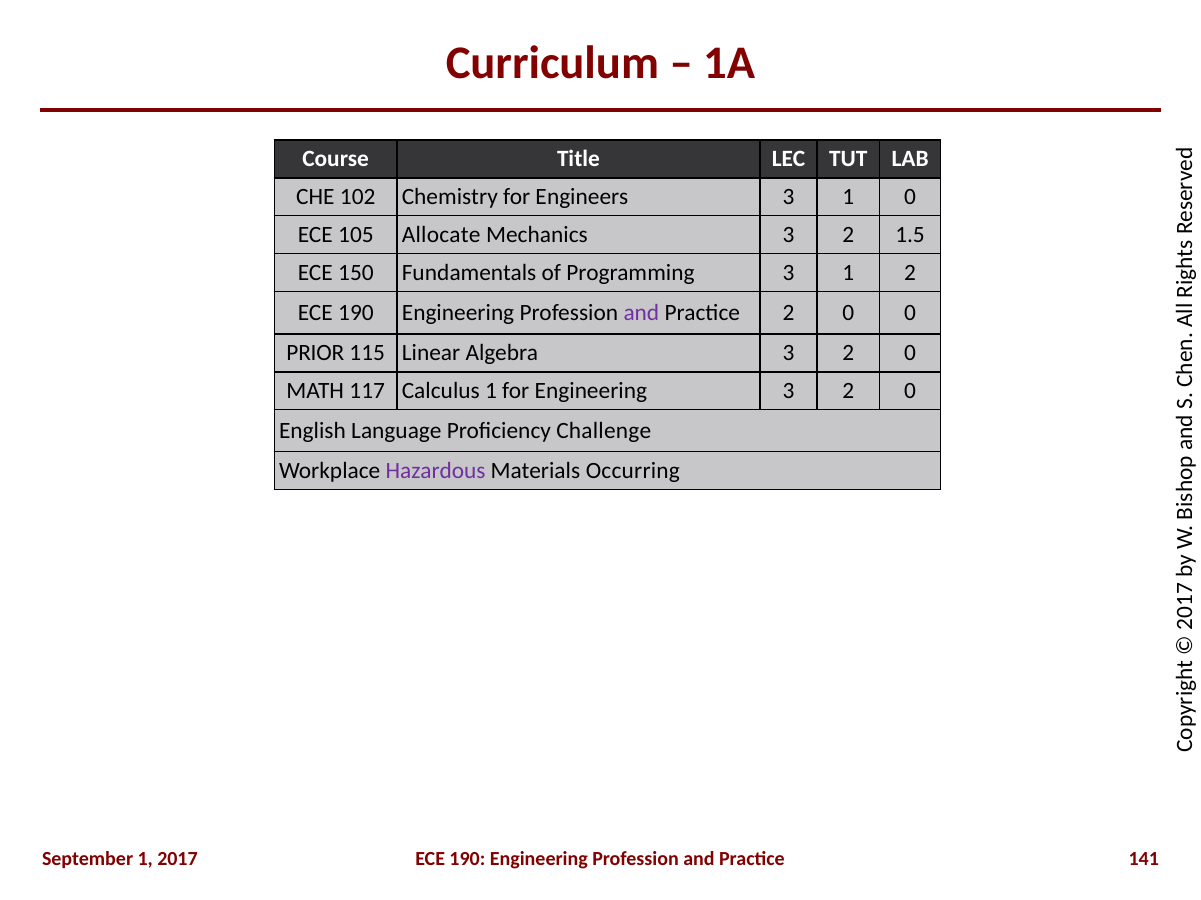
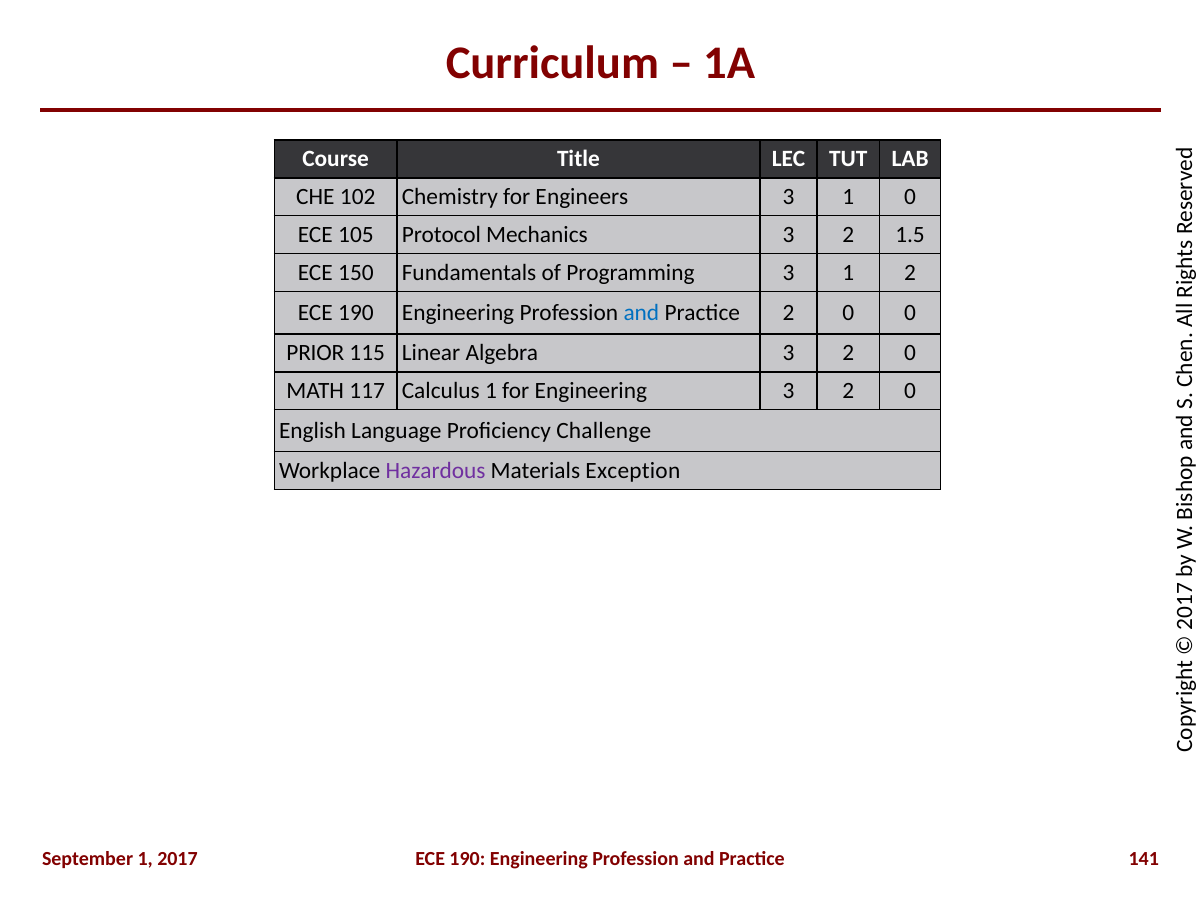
Allocate: Allocate -> Protocol
and at (641, 313) colour: purple -> blue
Occurring: Occurring -> Exception
